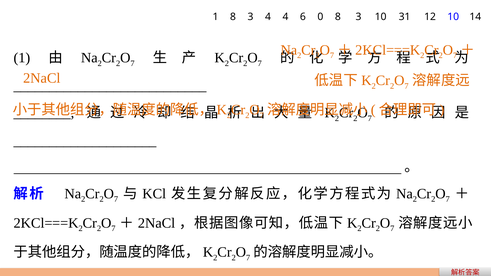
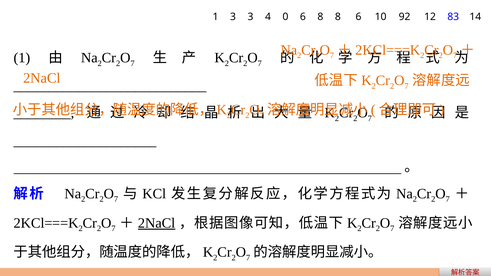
1 8: 8 -> 3
4 4: 4 -> 0
6 0: 0 -> 8
3 at (358, 17): 3 -> 6
31: 31 -> 92
12 10: 10 -> 83
2NaCl at (157, 223) underline: none -> present
